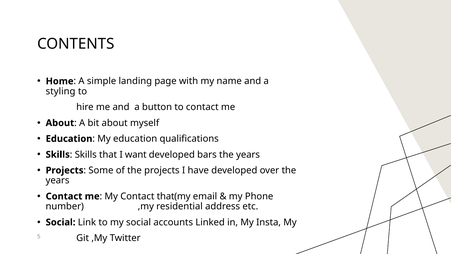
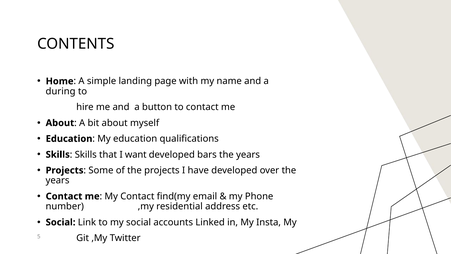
styling: styling -> during
that(my: that(my -> find(my
